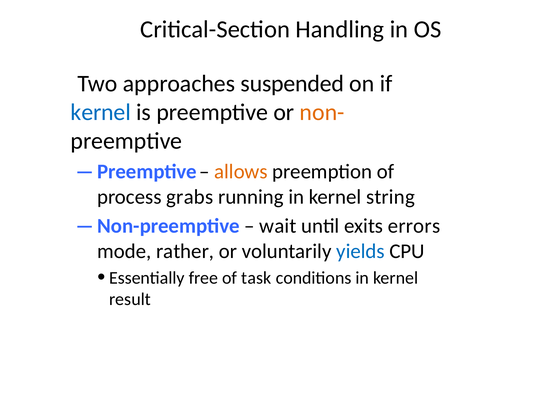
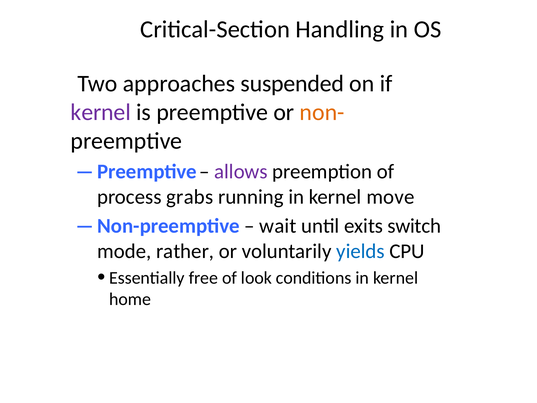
kernel at (101, 112) colour: blue -> purple
allows colour: orange -> purple
string: string -> move
errors: errors -> switch
task: task -> look
result: result -> home
